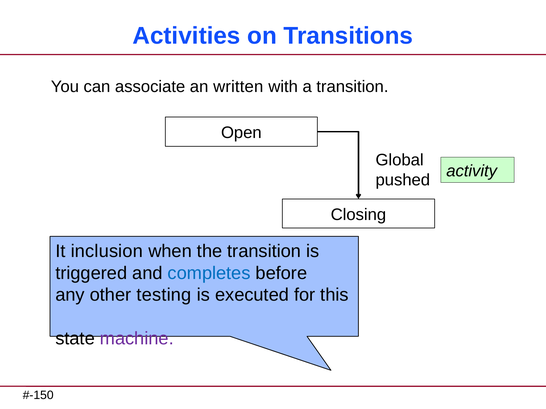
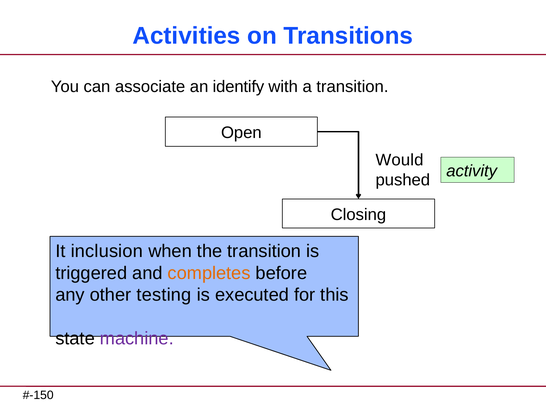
written: written -> identify
Global: Global -> Would
completes colour: blue -> orange
